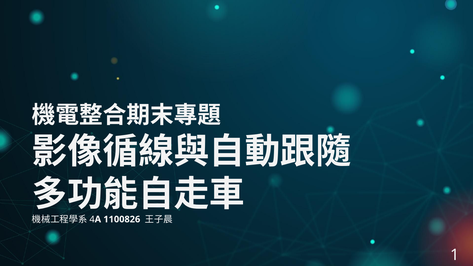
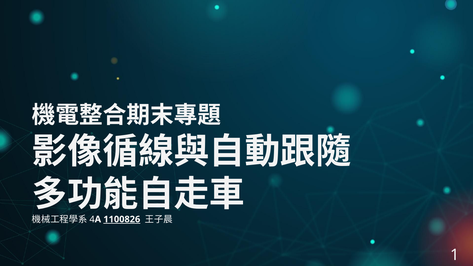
1100826 underline: none -> present
